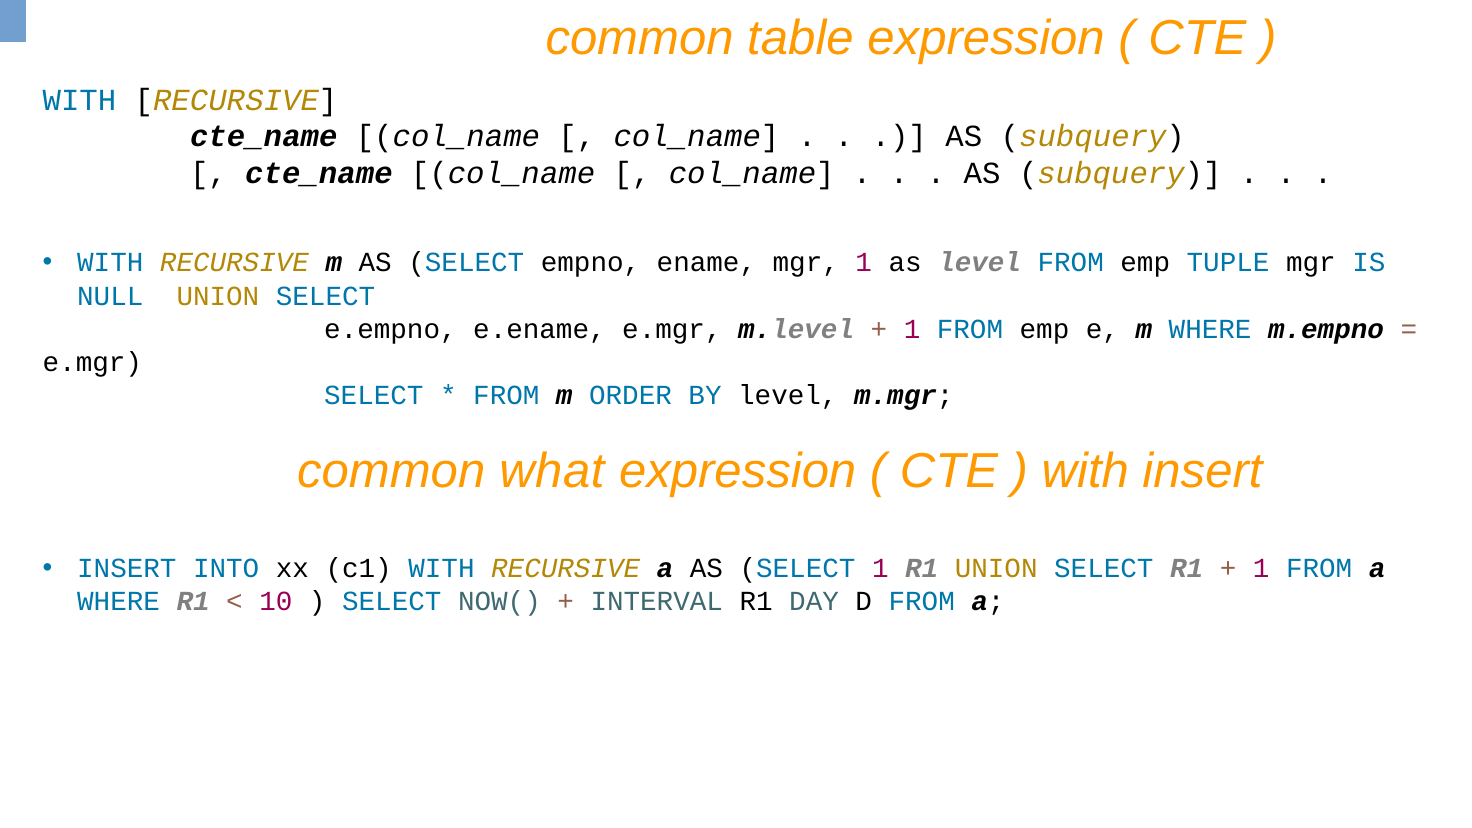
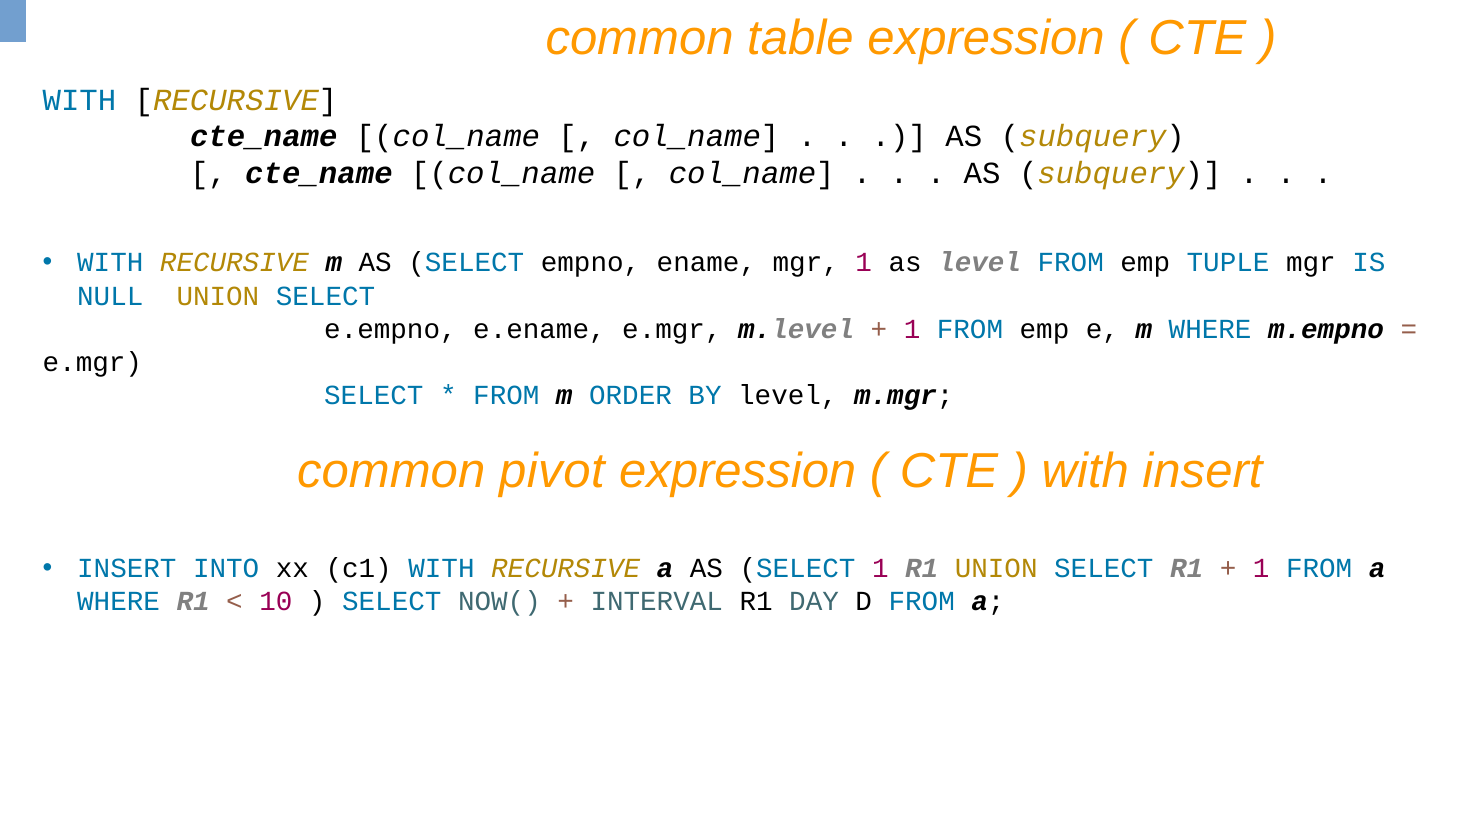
what: what -> pivot
